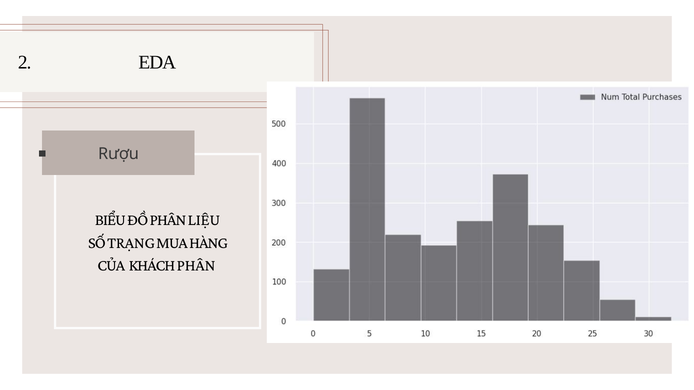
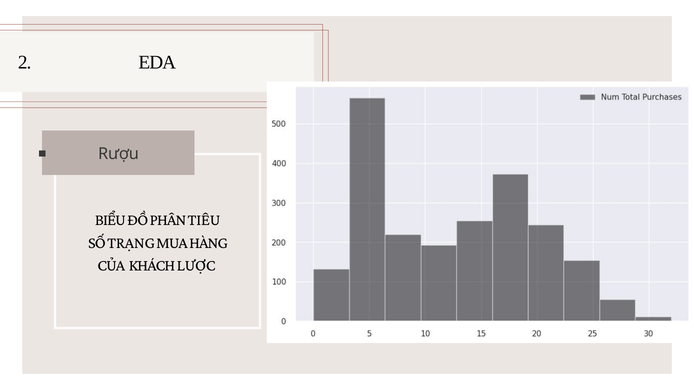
LIỆU: LIỆU -> TIÊU
KHÁCH PHÂN: PHÂN -> LƯỢC
